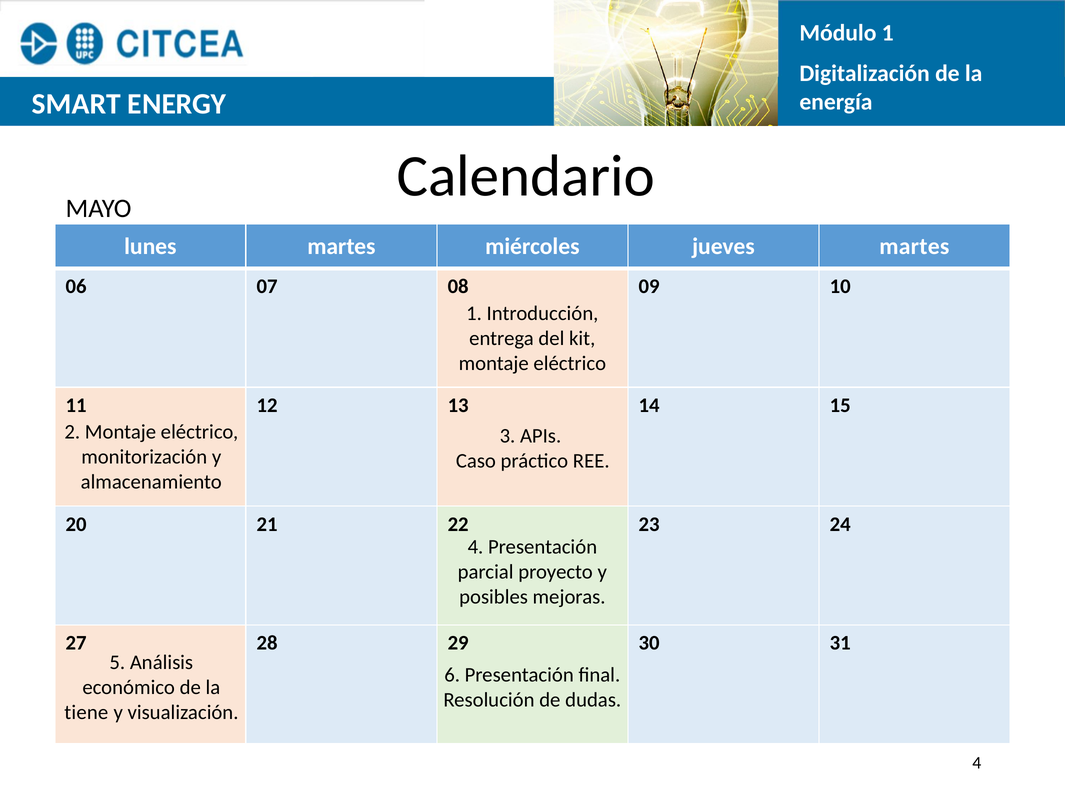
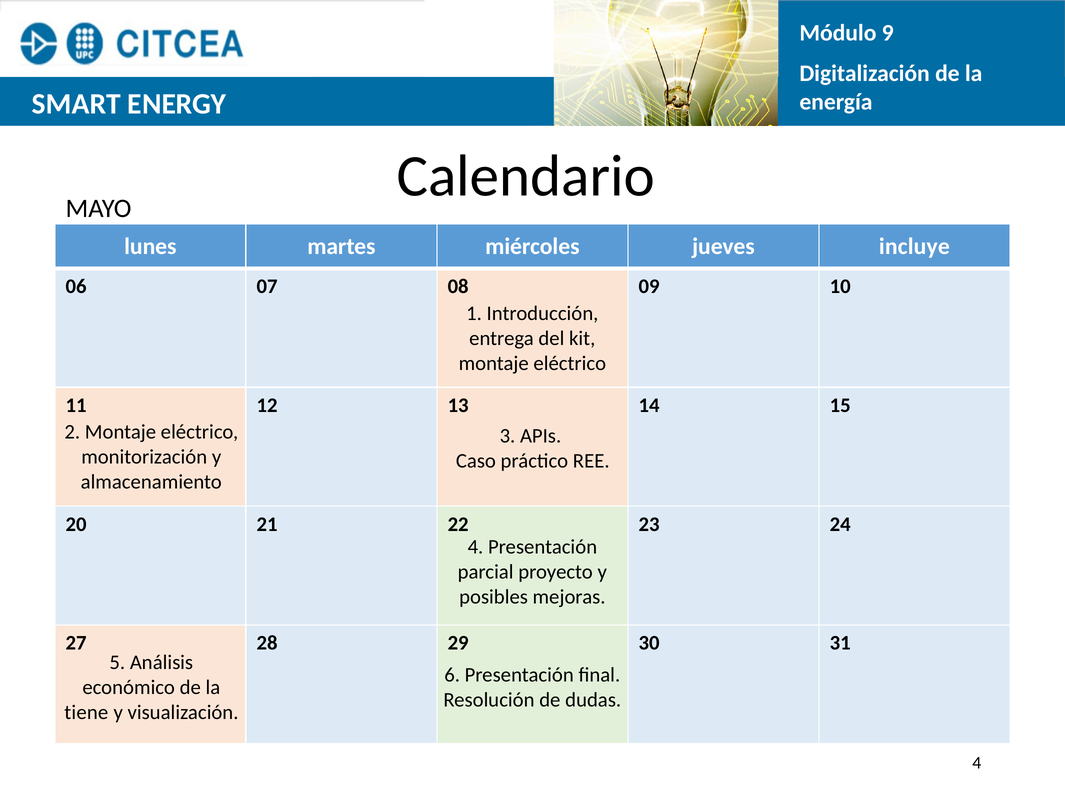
Módulo 1: 1 -> 9
jueves martes: martes -> incluye
